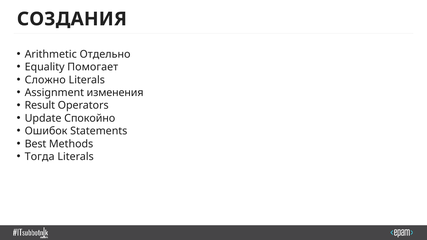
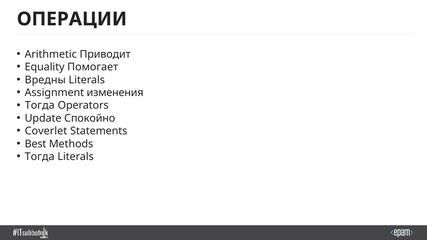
СОЗДАНИЯ: СОЗДАНИЯ -> ОПЕРАЦИИ
Отдельно: Отдельно -> Приводит
Сложно: Сложно -> Вредны
Result at (40, 106): Result -> Тогда
Ошибок: Ошибок -> Coverlet
